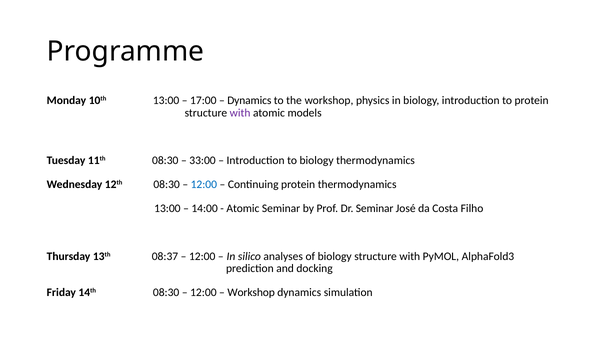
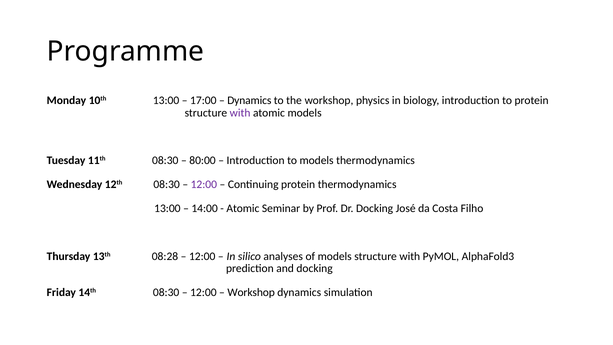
33:00: 33:00 -> 80:00
to biology: biology -> models
12:00 at (204, 184) colour: blue -> purple
Dr Seminar: Seminar -> Docking
08:37: 08:37 -> 08:28
of biology: biology -> models
